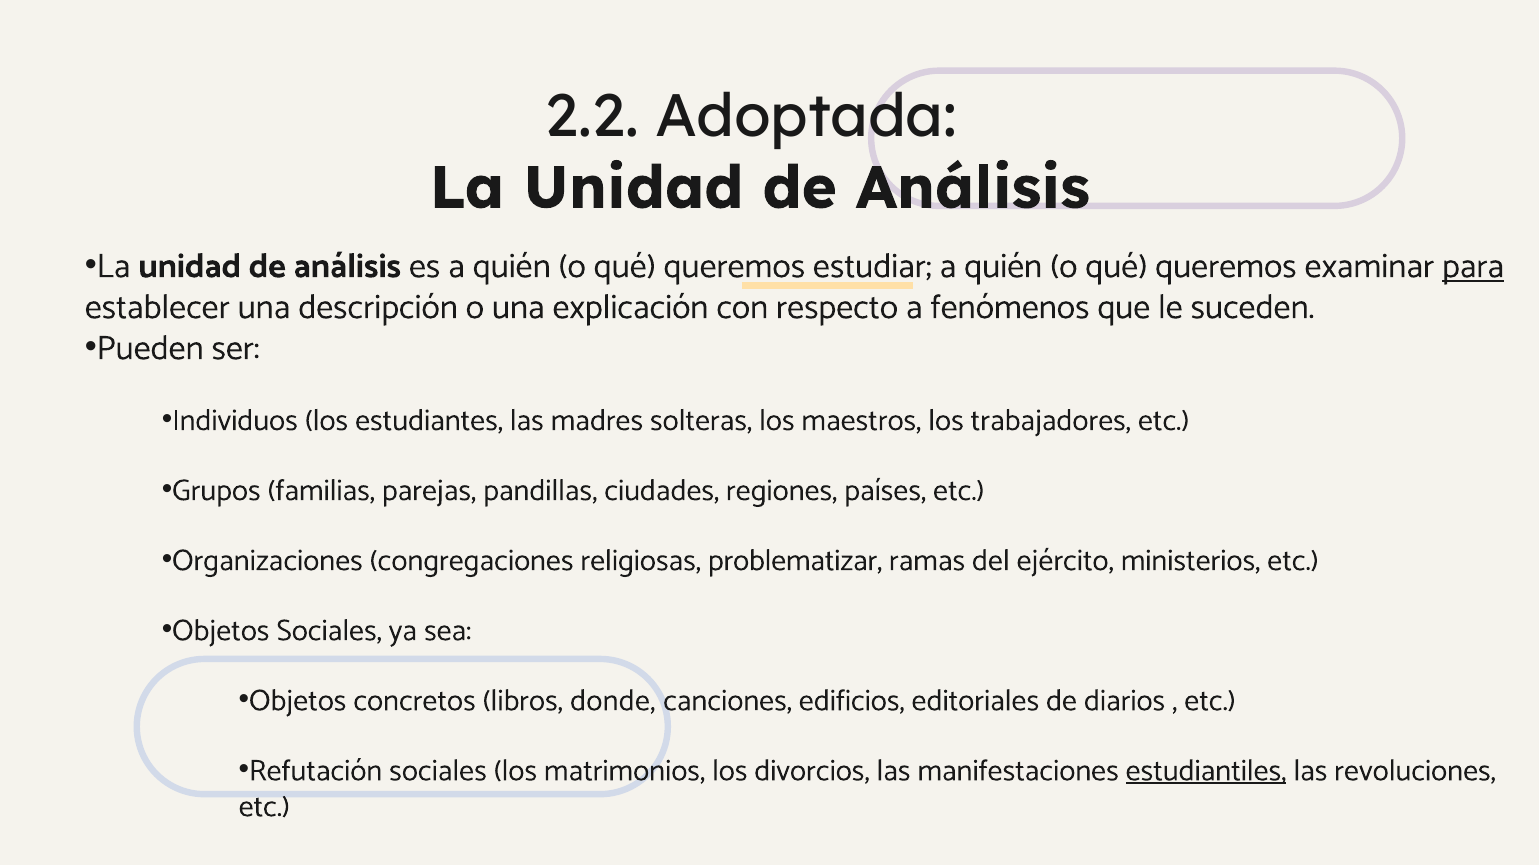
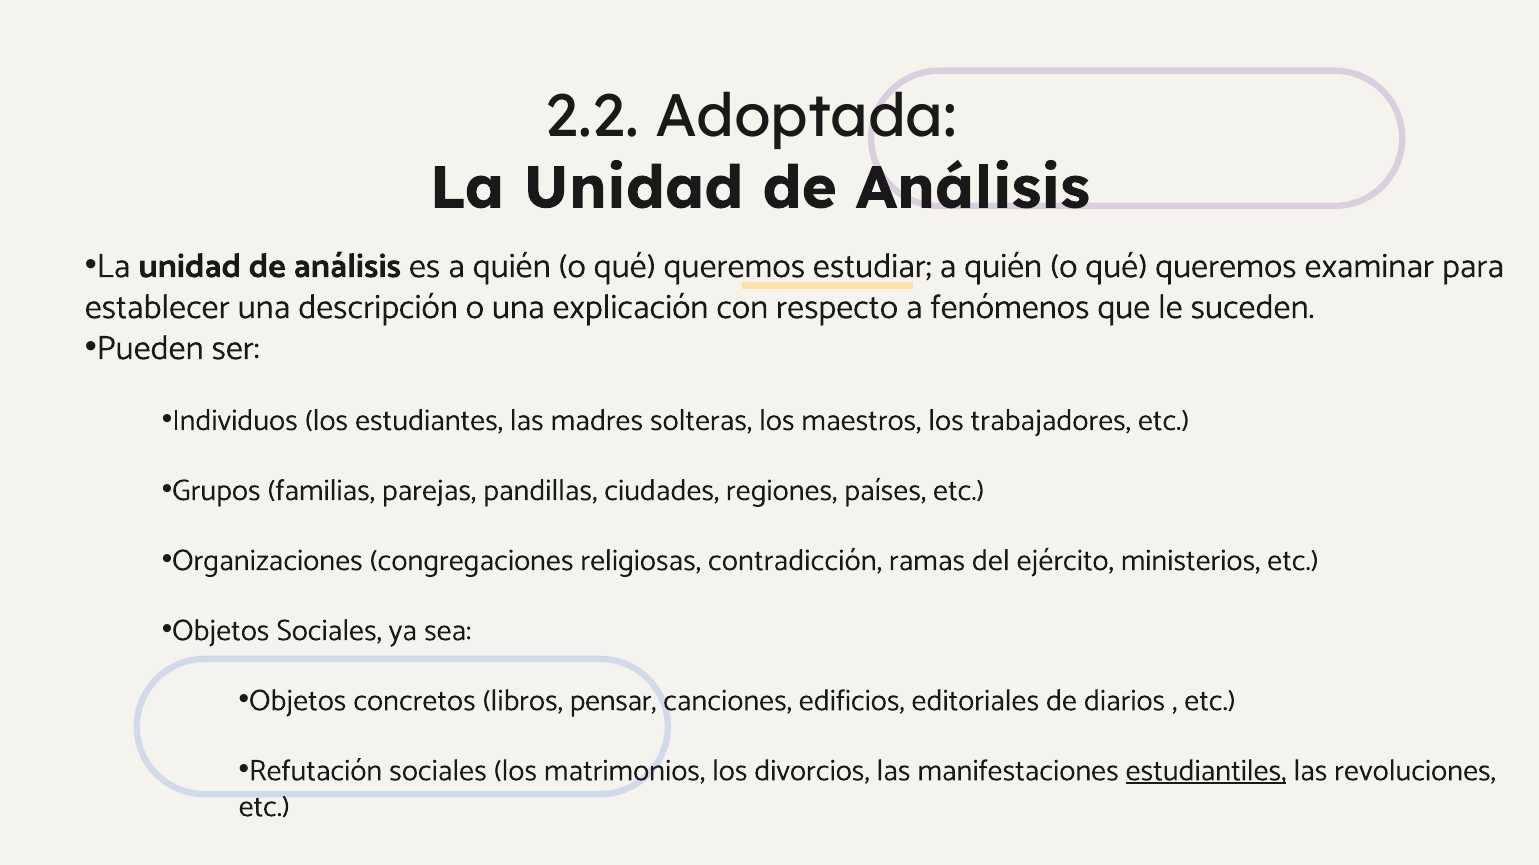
para underline: present -> none
problematizar: problematizar -> contradicción
donde: donde -> pensar
